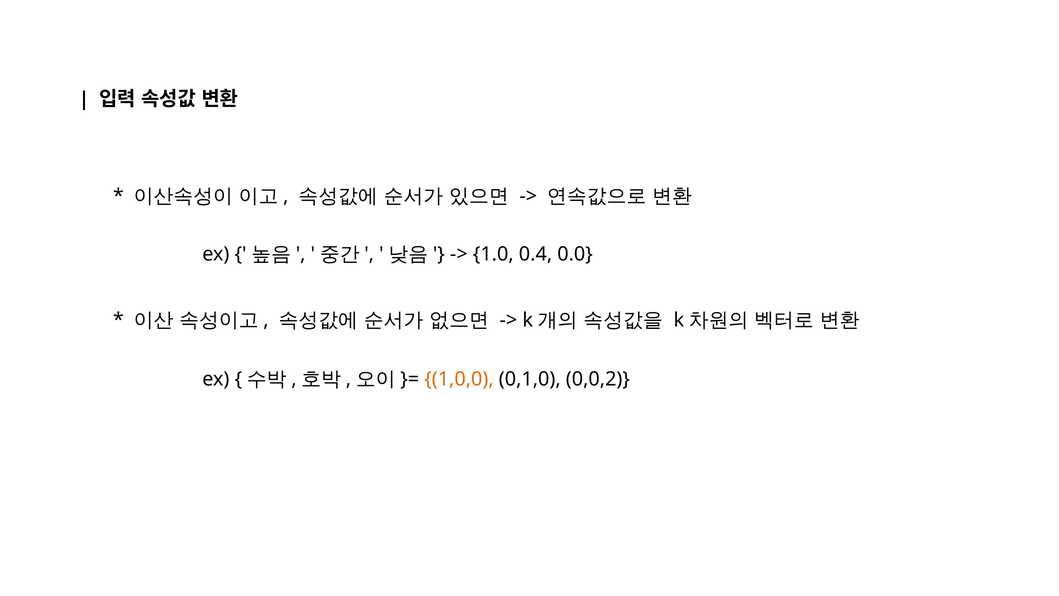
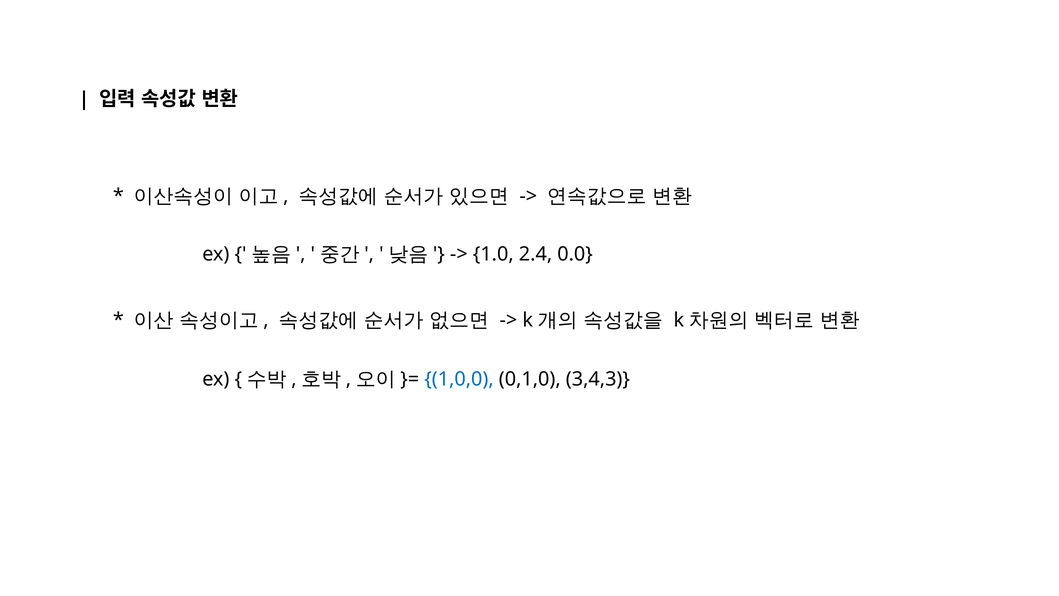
0.4: 0.4 -> 2.4
1,0,0 colour: orange -> blue
0,0,2: 0,0,2 -> 3,4,3
